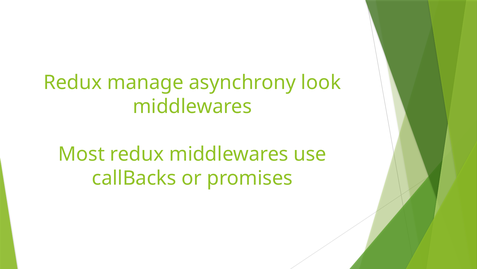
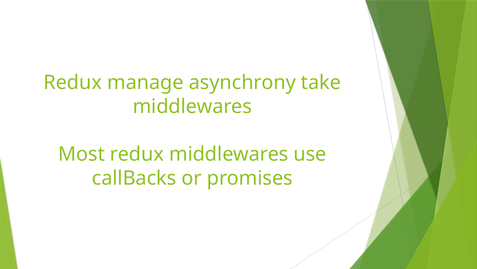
look: look -> take
